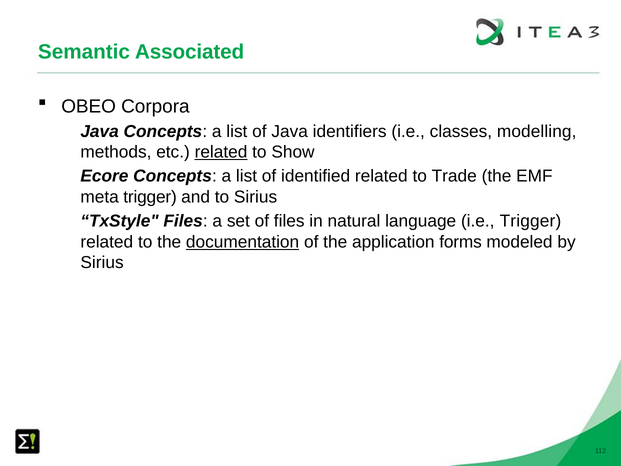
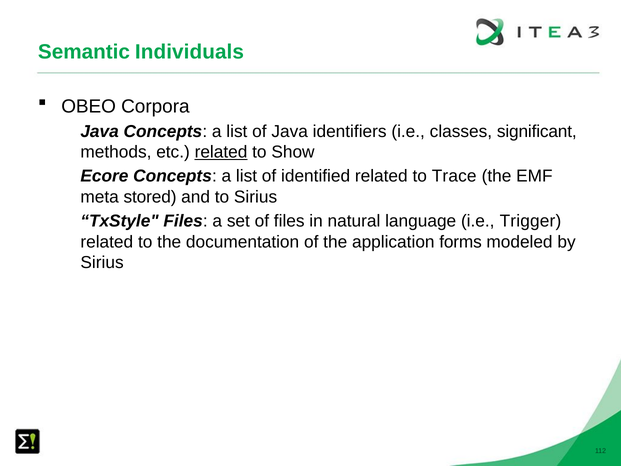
Associated: Associated -> Individuals
modelling: modelling -> significant
Trade: Trade -> Trace
meta trigger: trigger -> stored
documentation underline: present -> none
